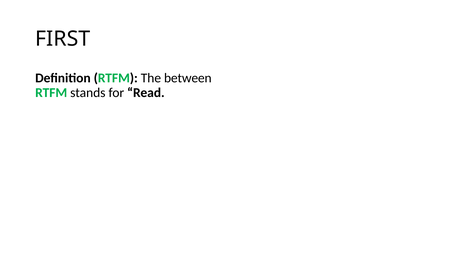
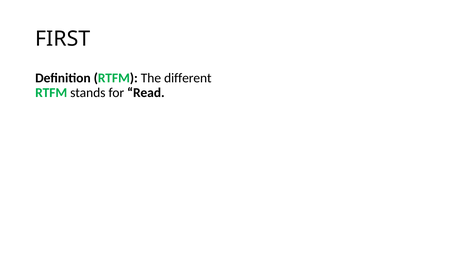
between: between -> different
